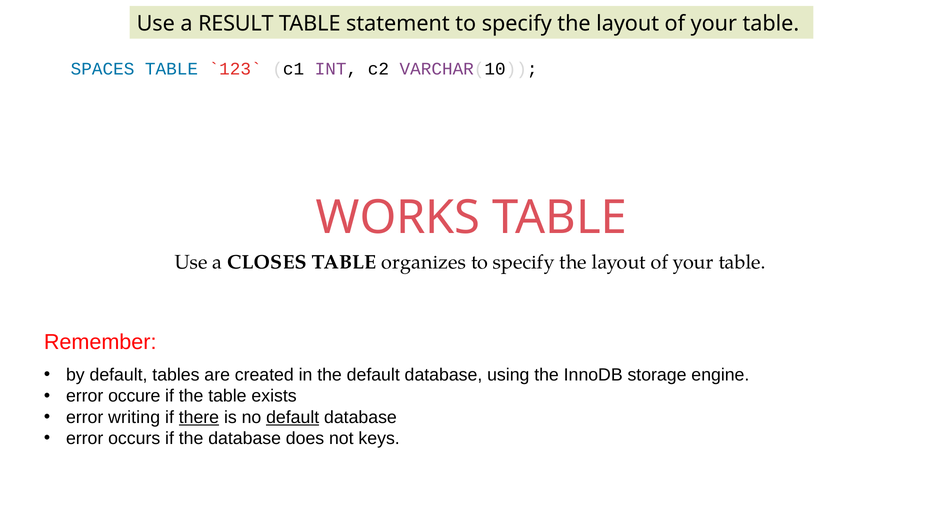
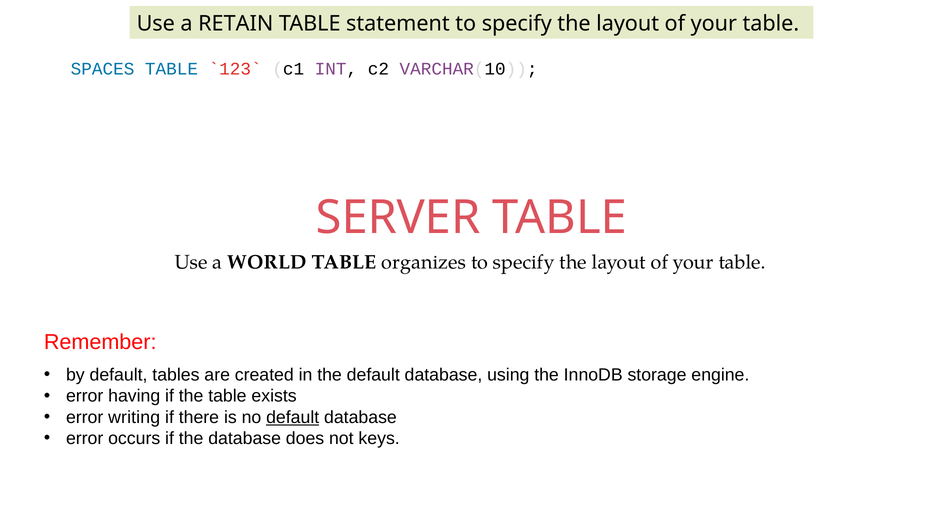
RESULT: RESULT -> RETAIN
WORKS: WORKS -> SERVER
CLOSES: CLOSES -> WORLD
occure: occure -> having
there underline: present -> none
